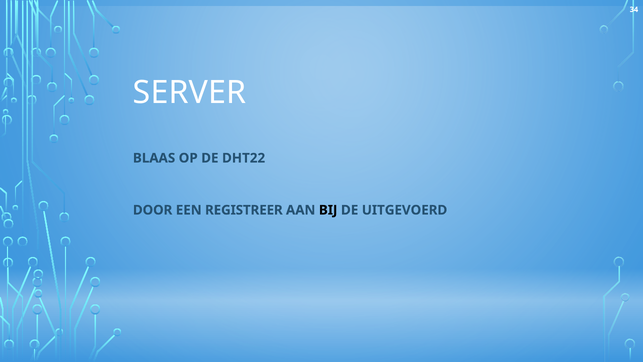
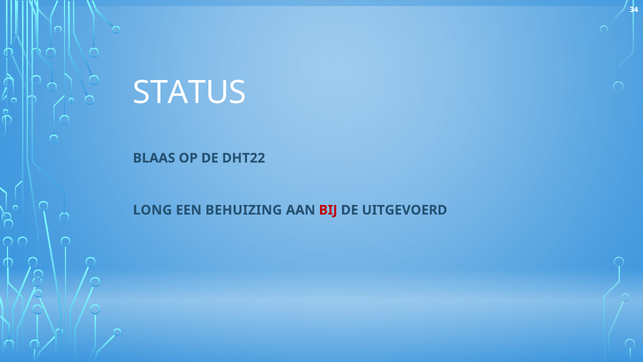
SERVER: SERVER -> STATUS
DOOR: DOOR -> LONG
REGISTREER: REGISTREER -> BEHUIZING
BIJ colour: black -> red
